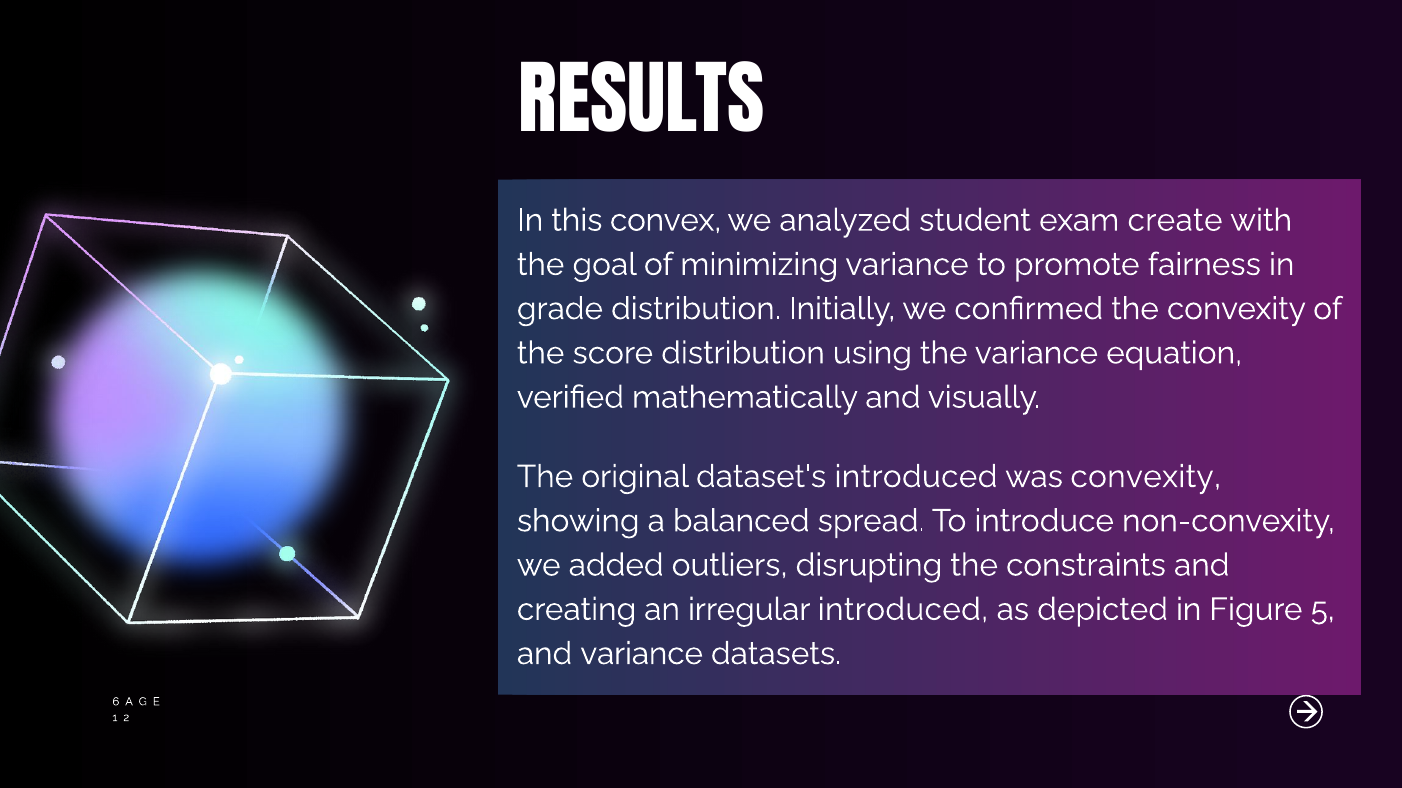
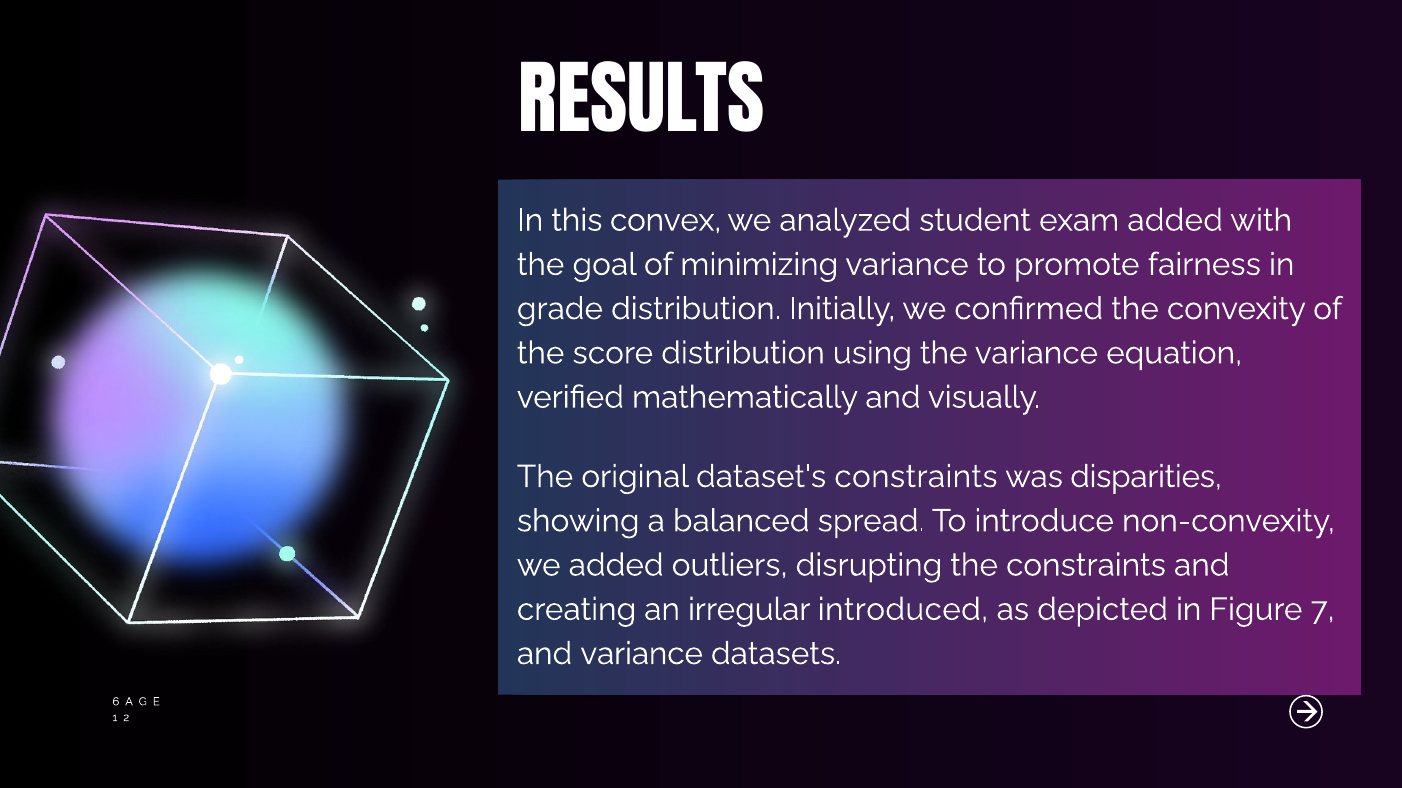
exam create: create -> added
dataset's introduced: introduced -> constraints
was convexity: convexity -> disparities
5: 5 -> 7
